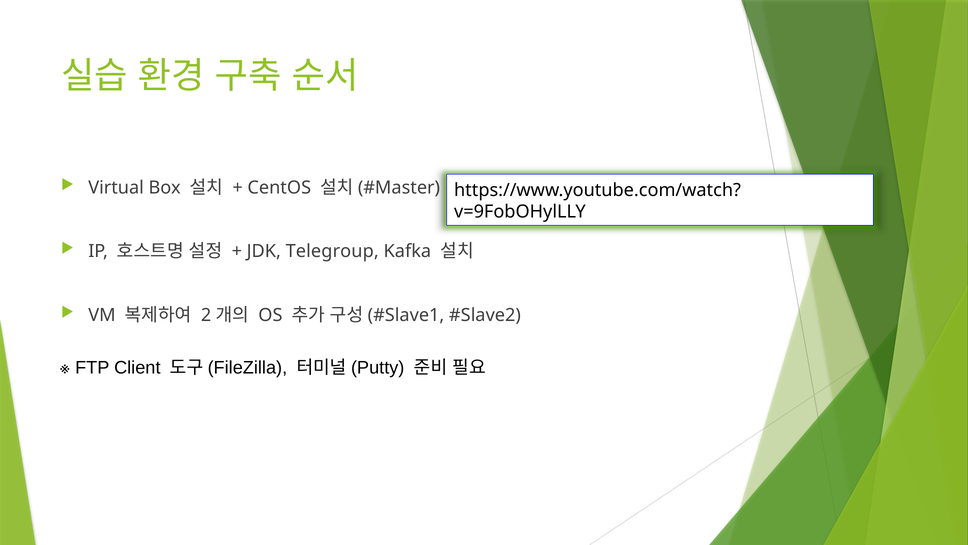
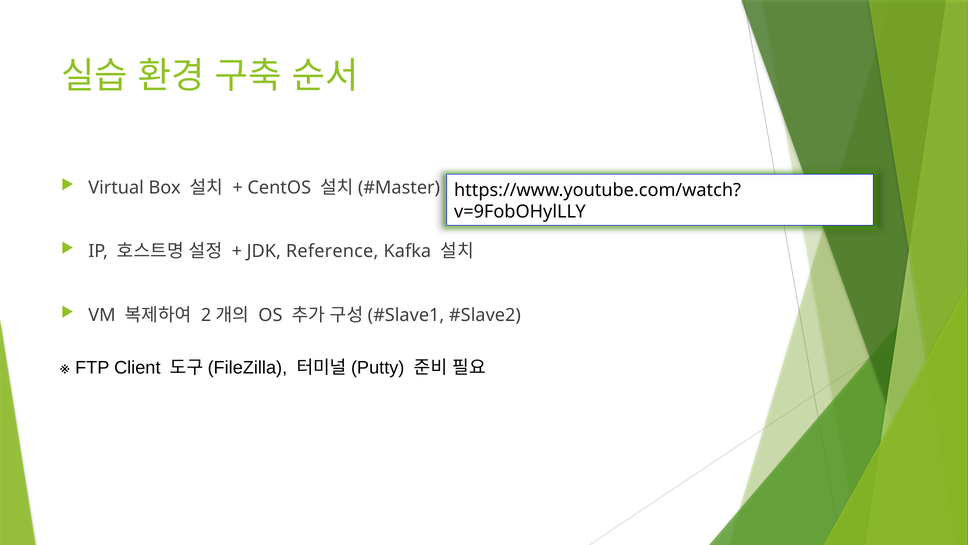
Telegroup: Telegroup -> Reference
